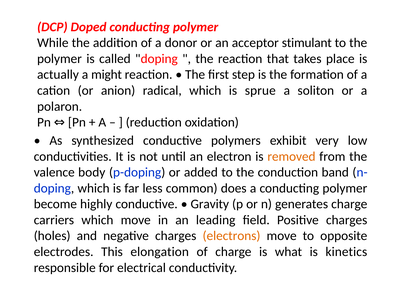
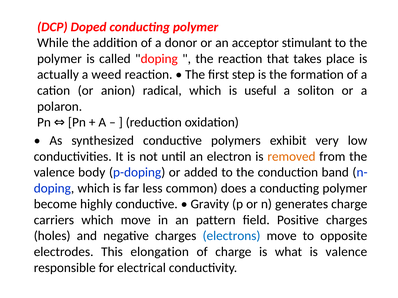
might: might -> weed
sprue: sprue -> useful
leading: leading -> pattern
electrons colour: orange -> blue
is kinetics: kinetics -> valence
